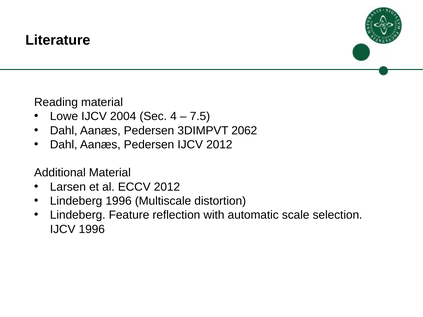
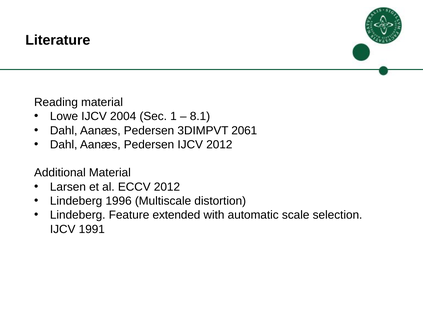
4: 4 -> 1
7.5: 7.5 -> 8.1
2062: 2062 -> 2061
reflection: reflection -> extended
IJCV 1996: 1996 -> 1991
